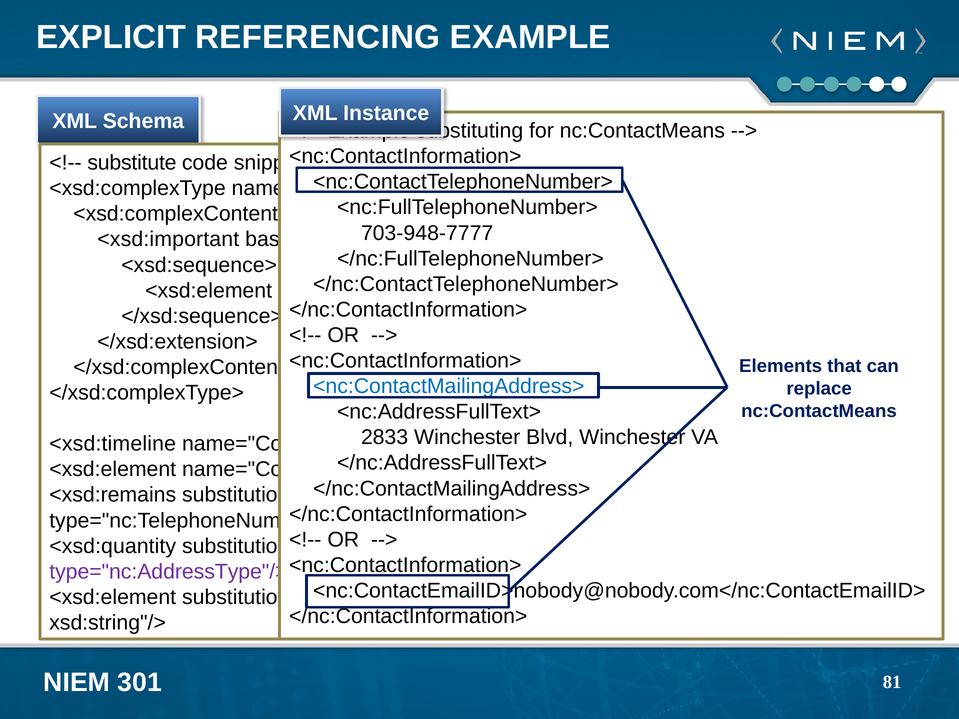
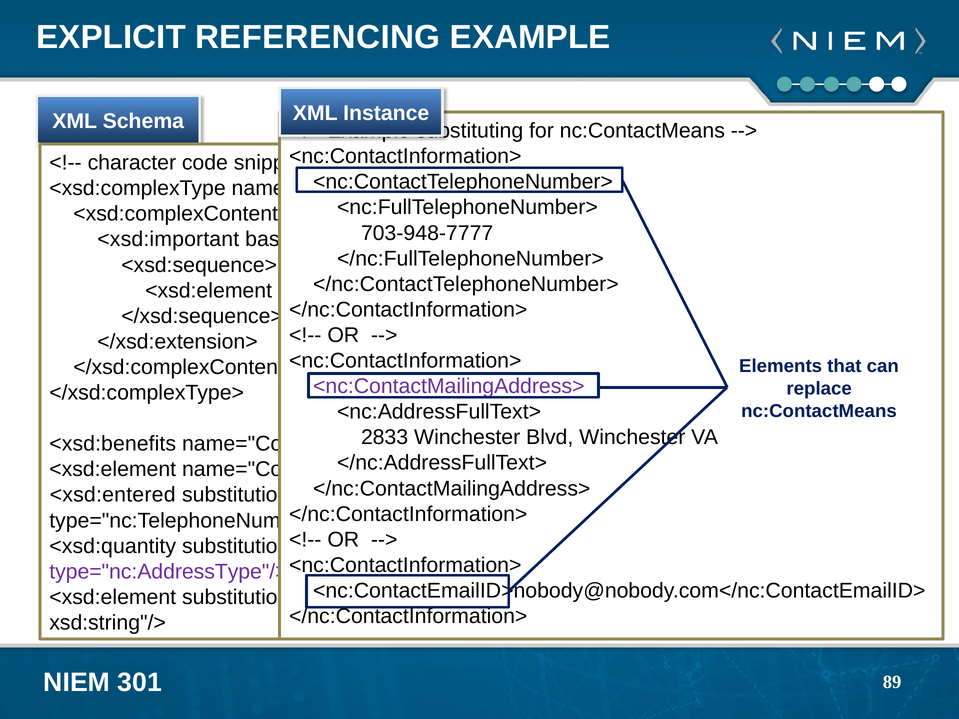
substitute: substitute -> character
<nc:ContactMailingAddress> colour: blue -> purple
<xsd:timeline: <xsd:timeline -> <xsd:benefits
<xsd:remains: <xsd:remains -> <xsd:entered
81: 81 -> 89
